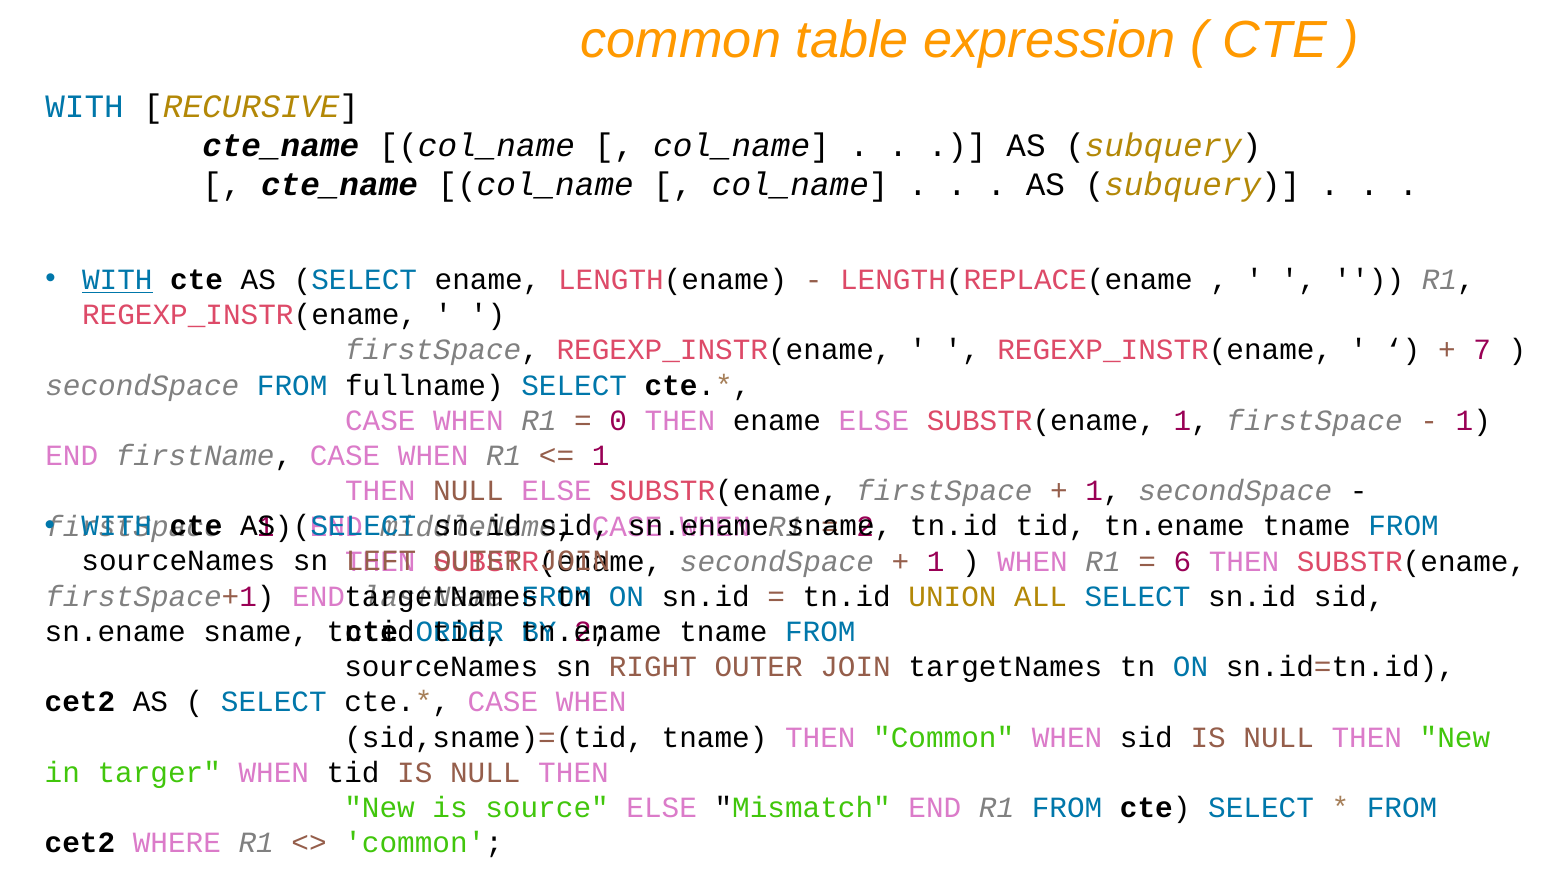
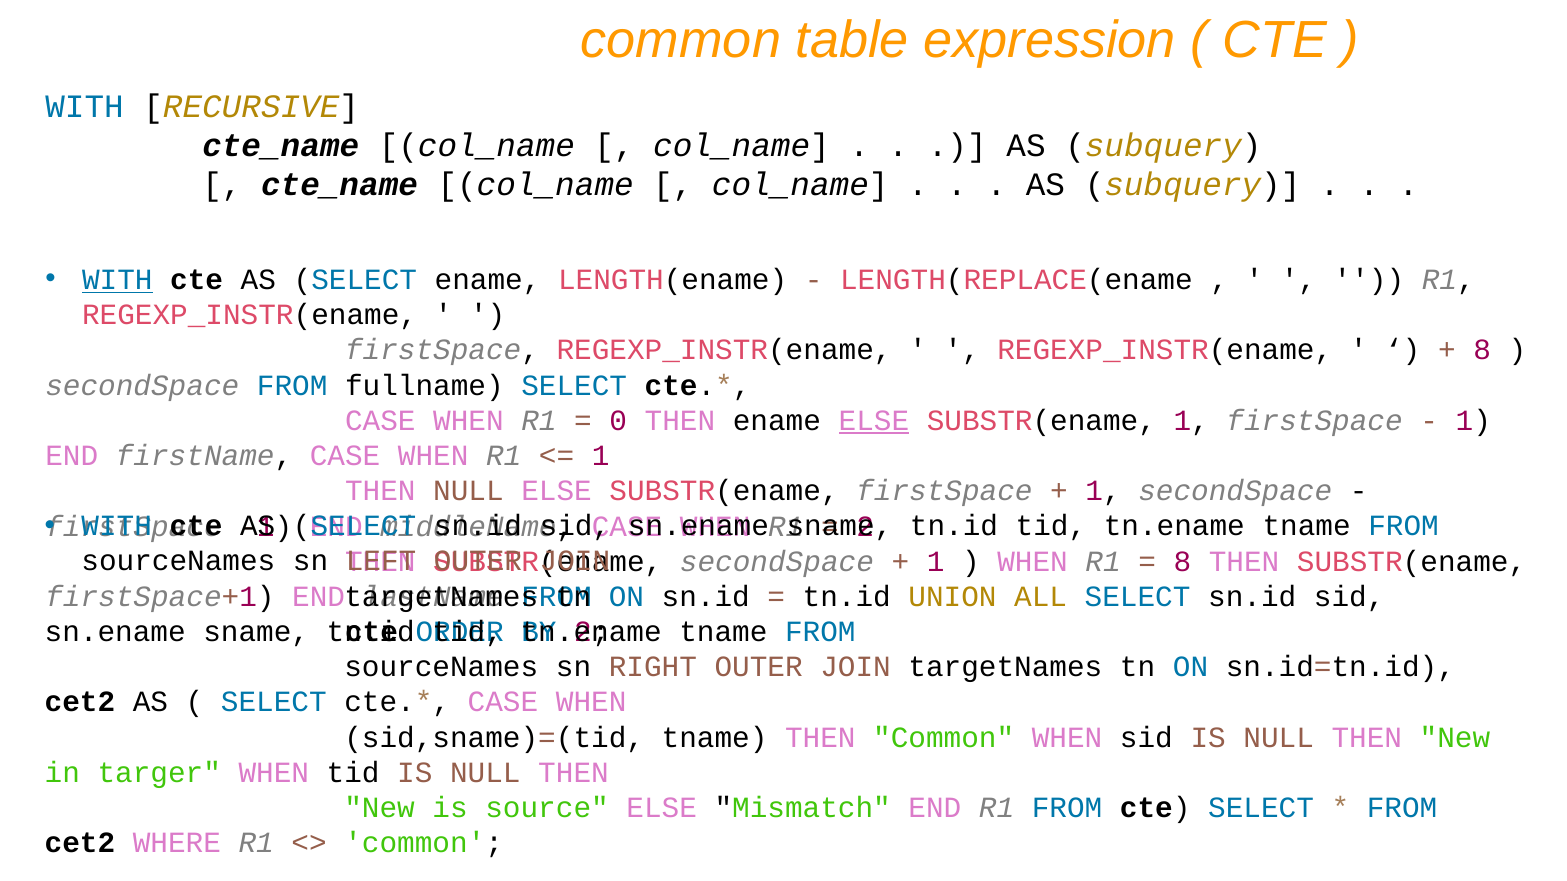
7 at (1482, 350): 7 -> 8
ELSE at (874, 421) underline: none -> present
6 at (1182, 562): 6 -> 8
